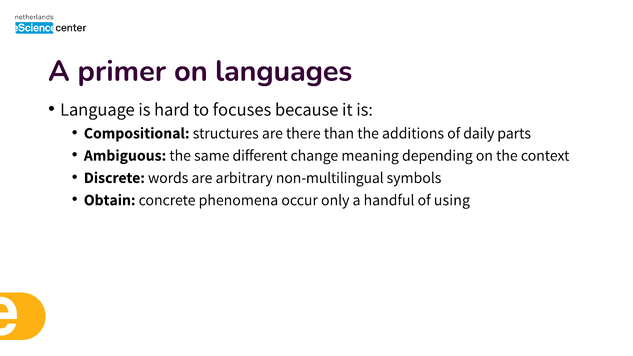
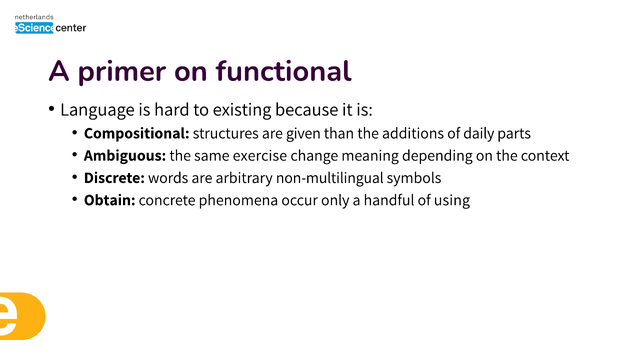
languages: languages -> functional
focuses: focuses -> existing
there: there -> given
different: different -> exercise
